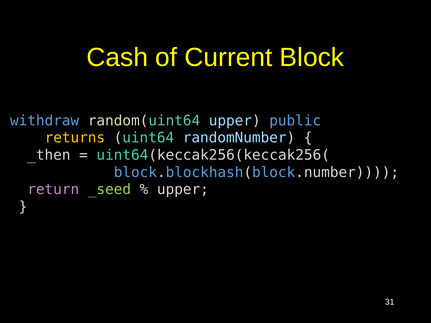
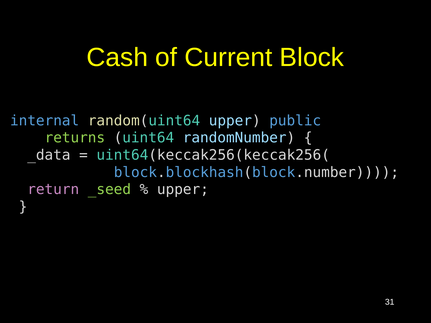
withdraw: withdraw -> internal
returns colour: yellow -> light green
_then: _then -> _data
